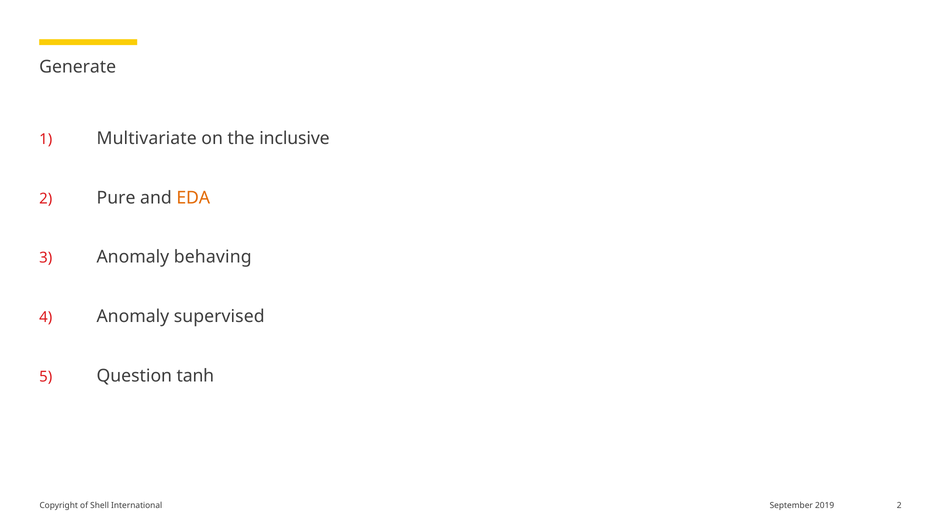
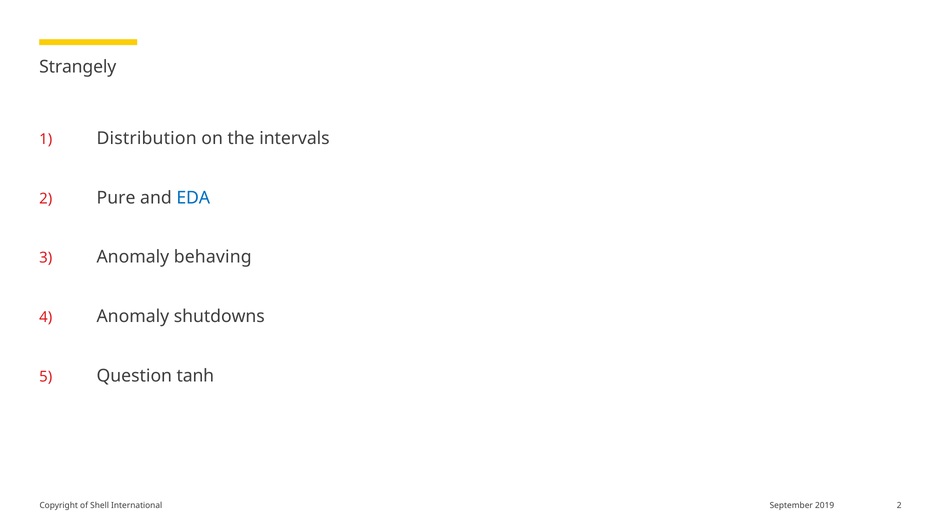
Generate: Generate -> Strangely
Multivariate: Multivariate -> Distribution
inclusive: inclusive -> intervals
EDA colour: orange -> blue
supervised: supervised -> shutdowns
